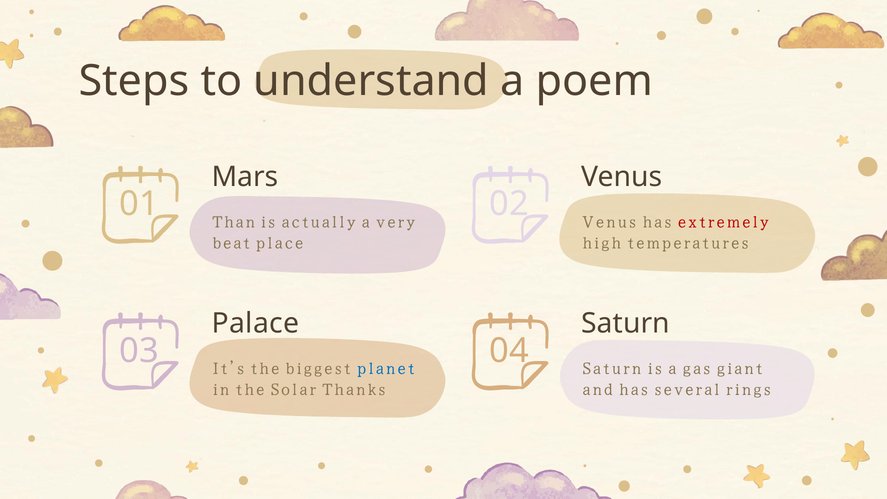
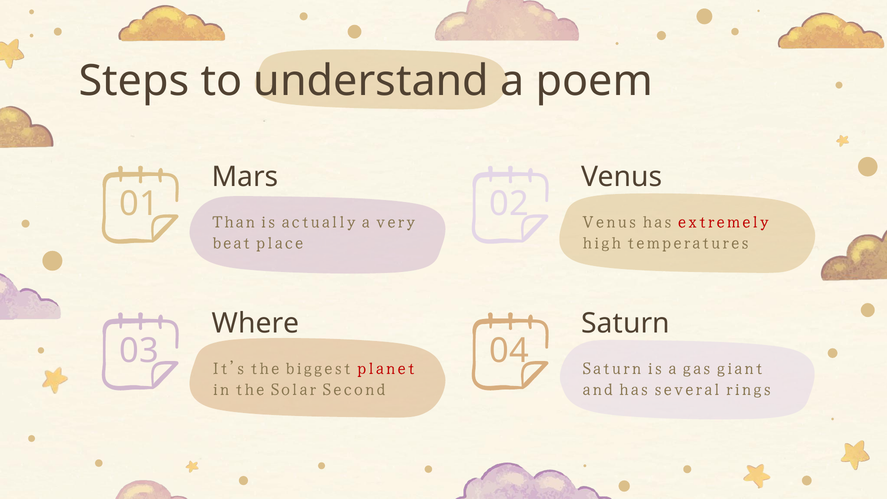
Palace: Palace -> Where
planet colour: blue -> red
Thanks: Thanks -> Second
